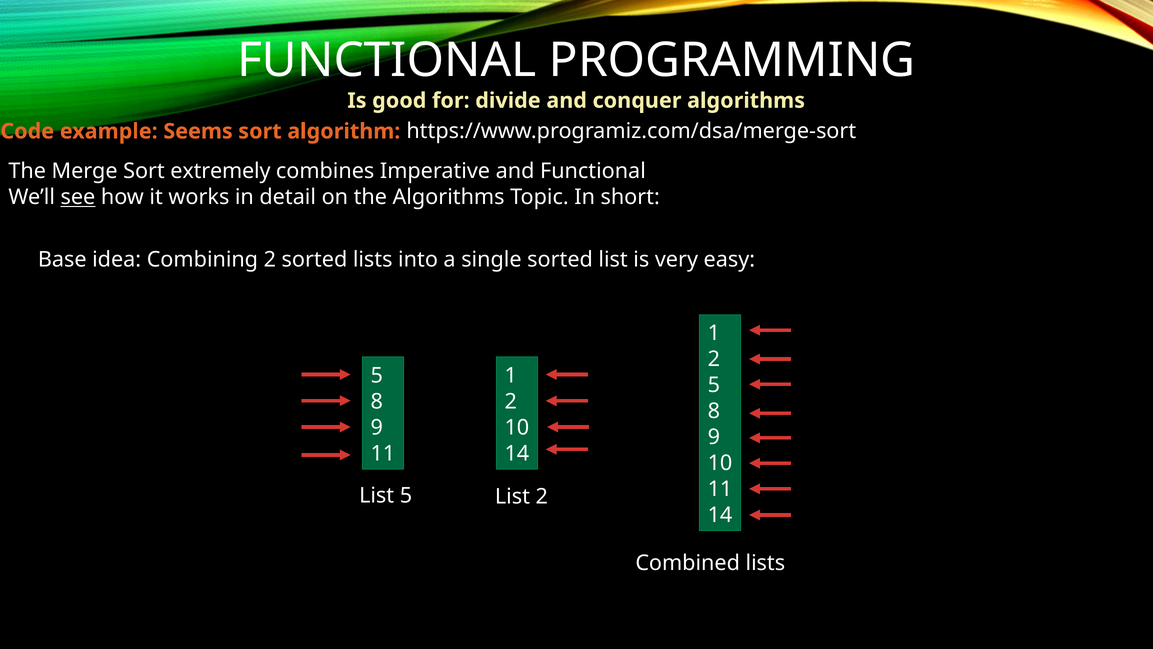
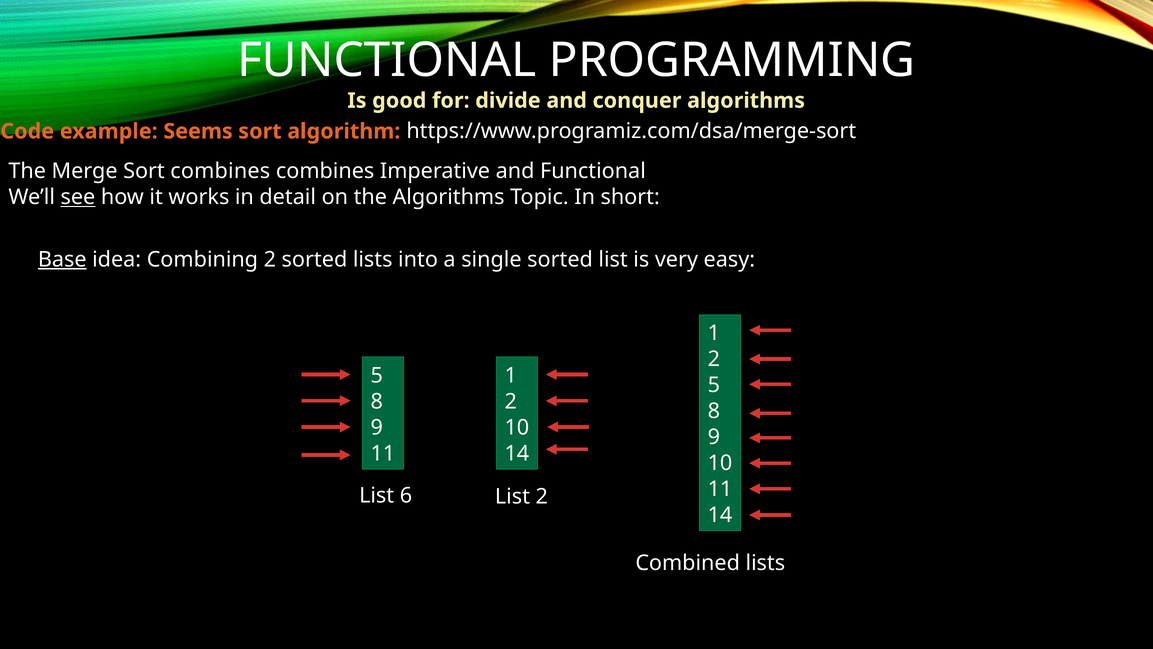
Sort extremely: extremely -> combines
Base underline: none -> present
List 5: 5 -> 6
